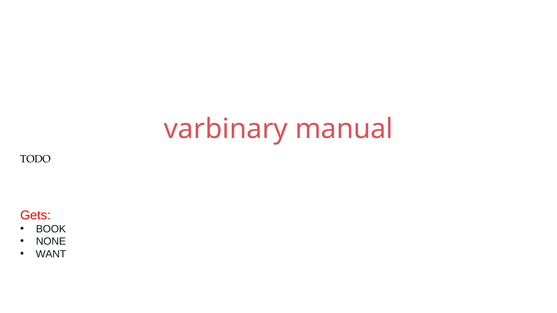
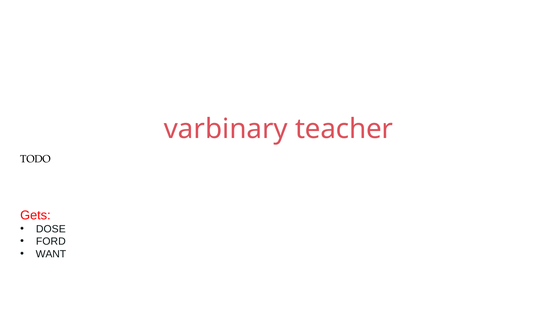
manual: manual -> teacher
BOOK: BOOK -> DOSE
NONE: NONE -> FORD
